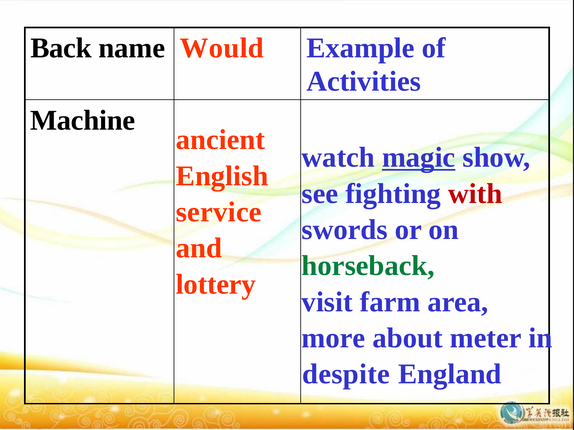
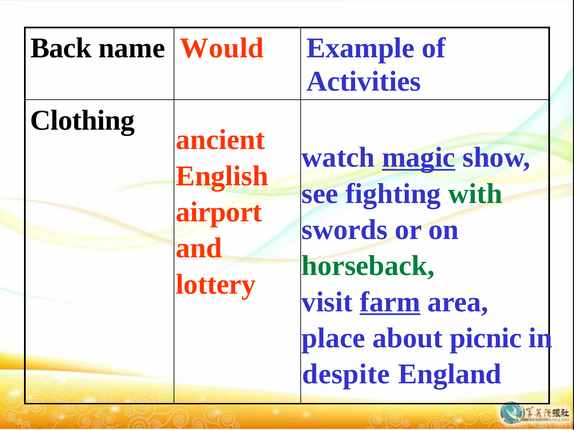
Machine: Machine -> Clothing
with colour: red -> green
service: service -> airport
farm underline: none -> present
more: more -> place
meter: meter -> picnic
